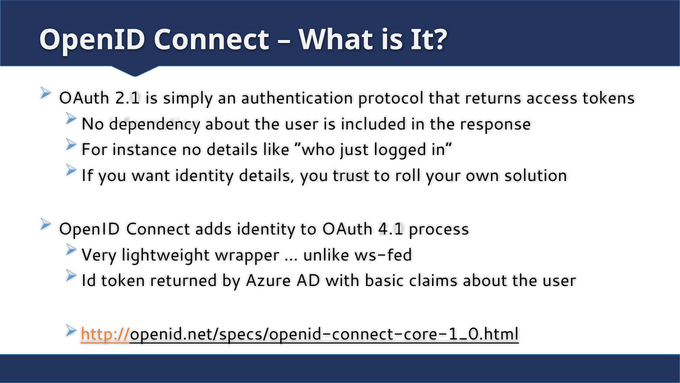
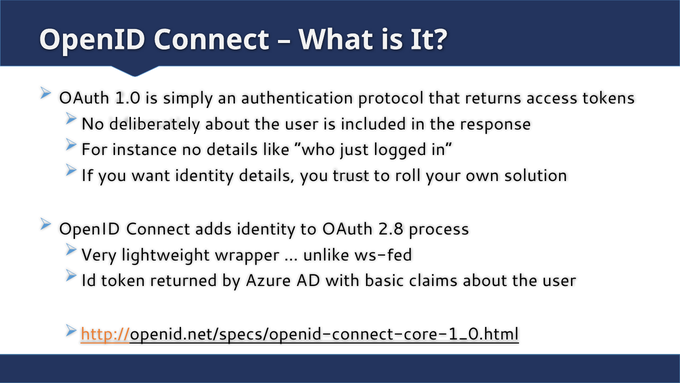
2.1: 2.1 -> 1.0
dependency: dependency -> deliberately
4.1: 4.1 -> 2.8
